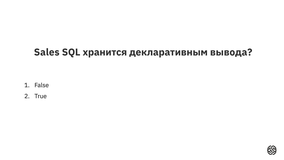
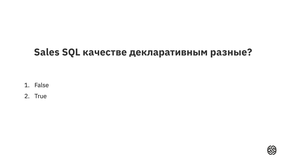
хранится: хранится -> качестве
вывода: вывода -> разные
